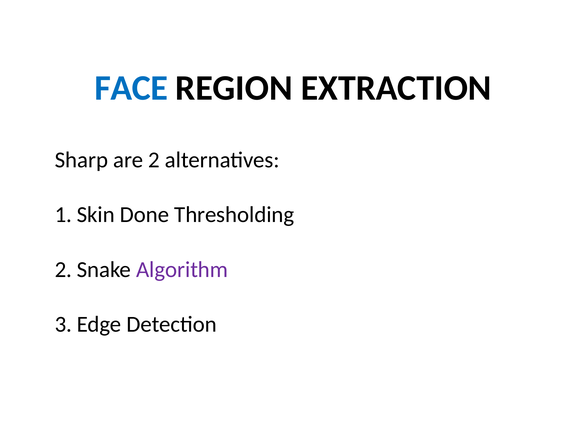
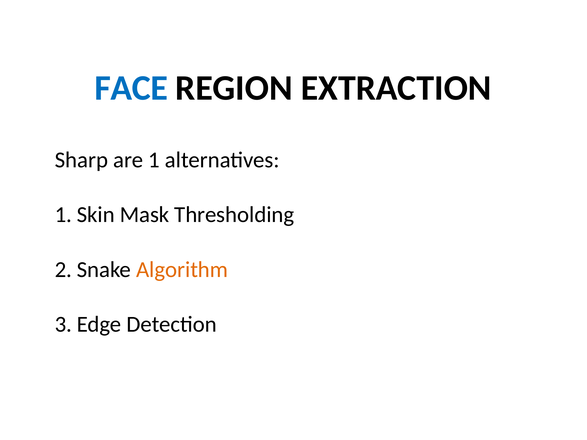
2: 2 -> 1
Done: Done -> Mask
Algorithm colour: purple -> orange
